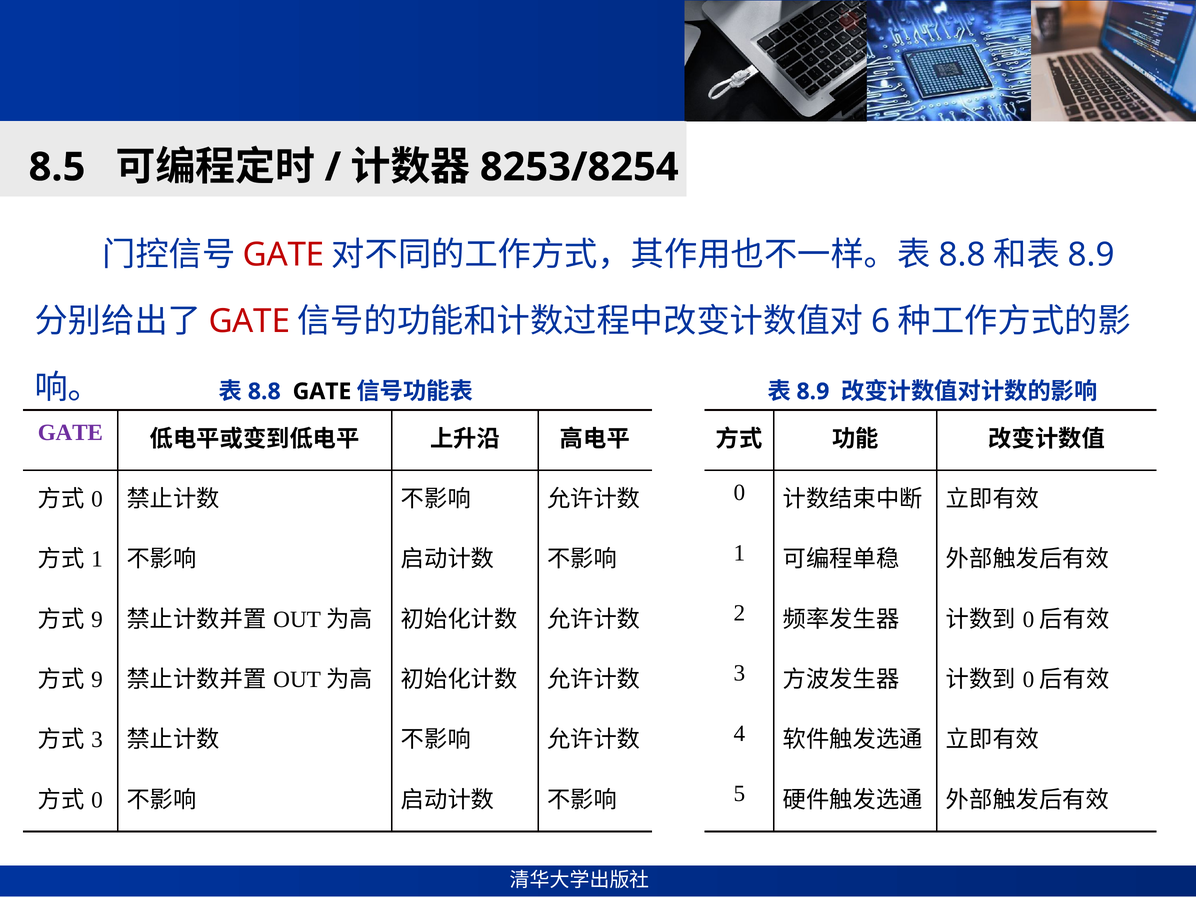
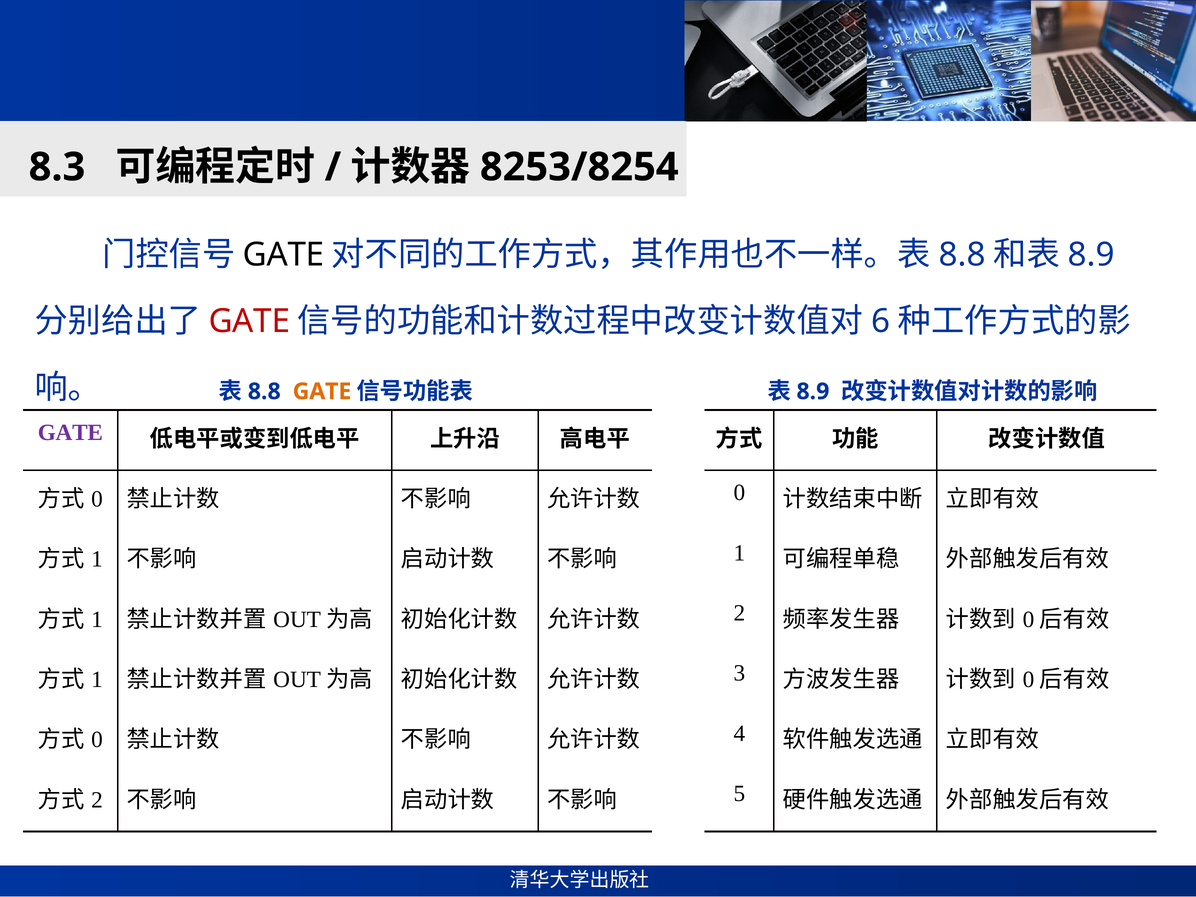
8.5: 8.5 -> 8.3
GATE at (284, 255) colour: red -> black
GATE at (322, 391) colour: black -> orange
9 at (97, 619): 9 -> 1
9 at (97, 680): 9 -> 1
3 at (97, 740): 3 -> 0
0 at (97, 800): 0 -> 2
